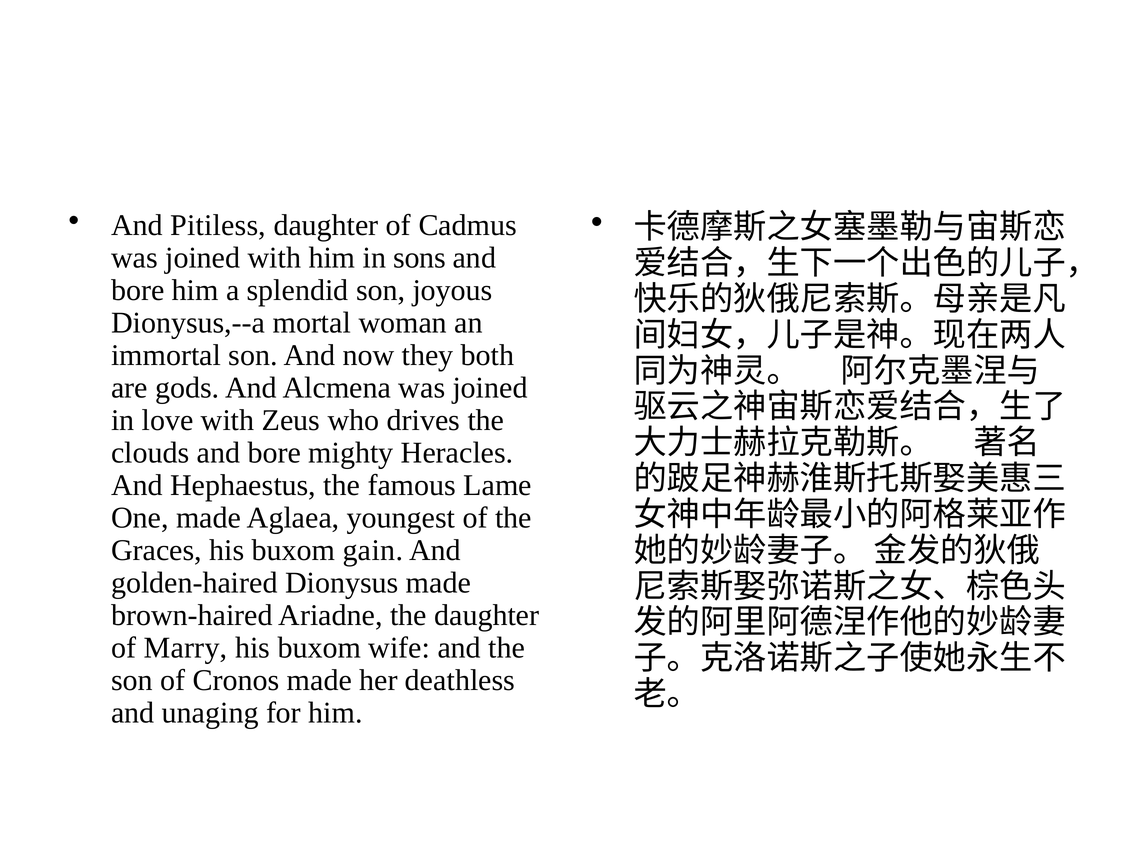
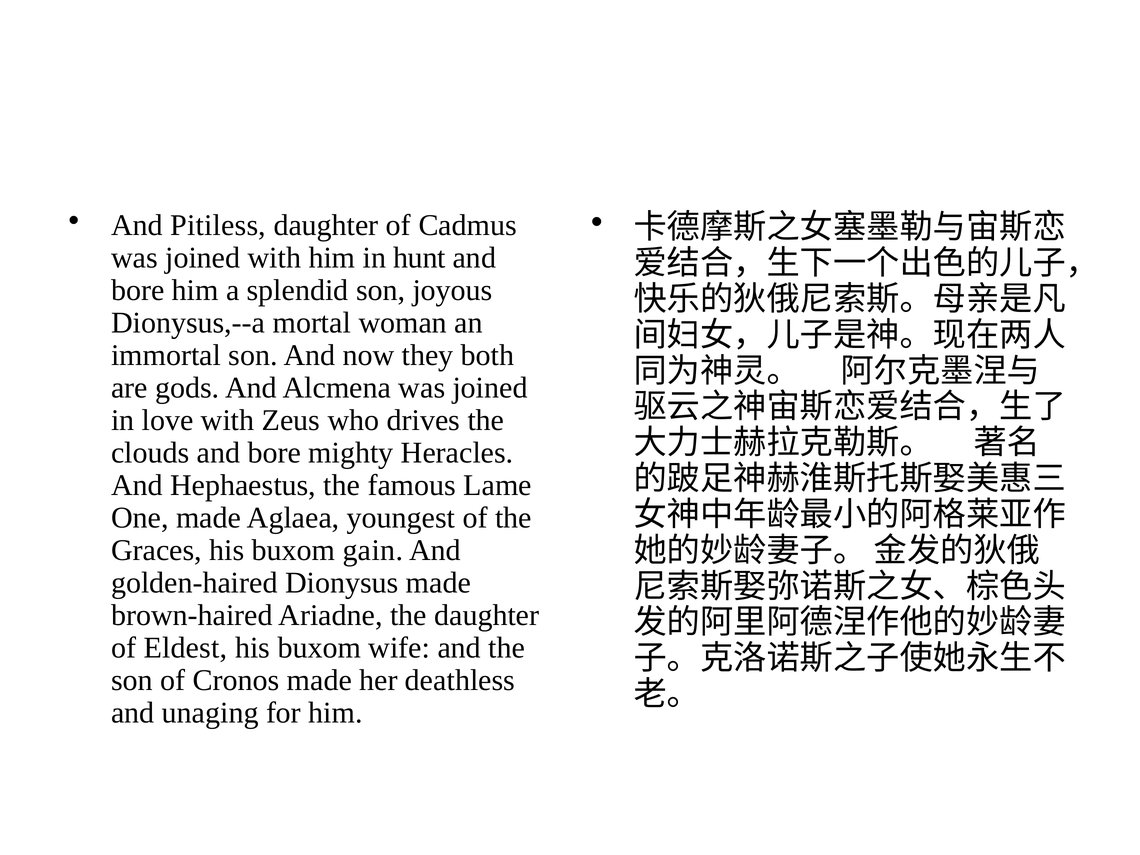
sons: sons -> hunt
Marry: Marry -> Eldest
